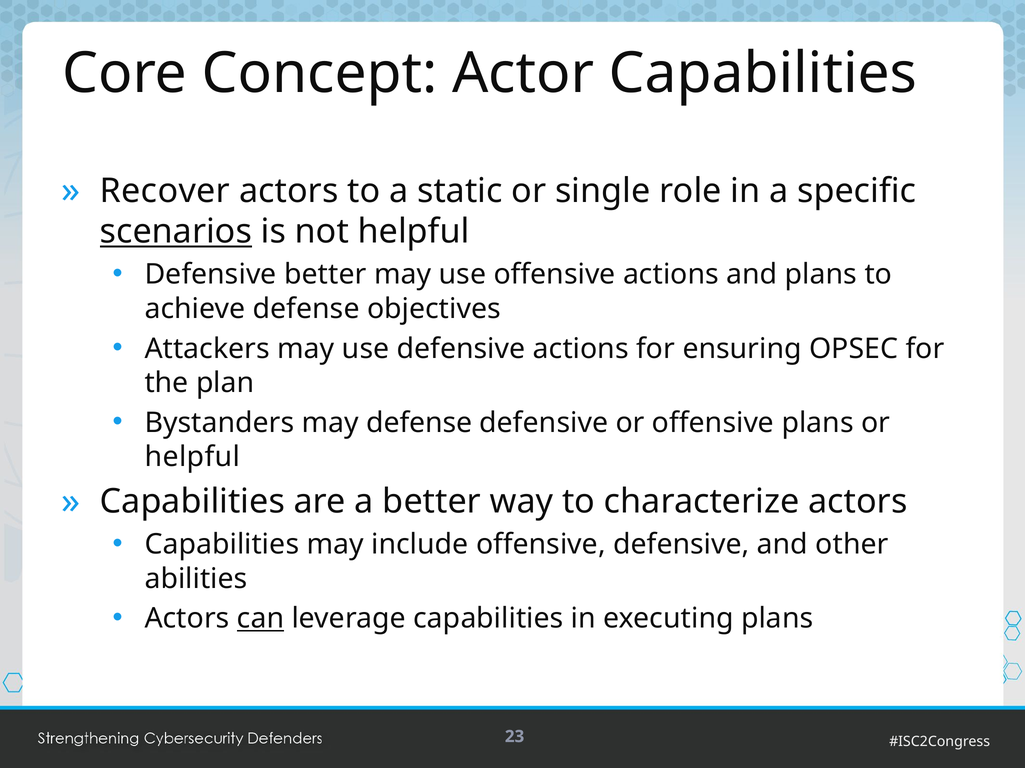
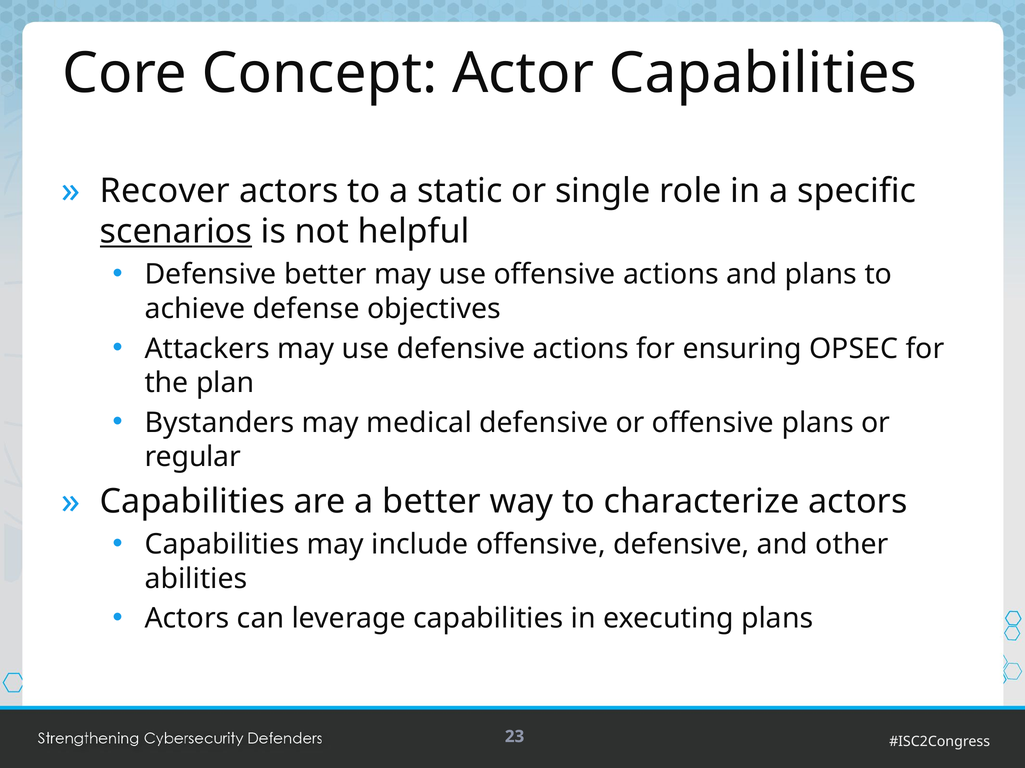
may defense: defense -> medical
helpful at (192, 457): helpful -> regular
can underline: present -> none
